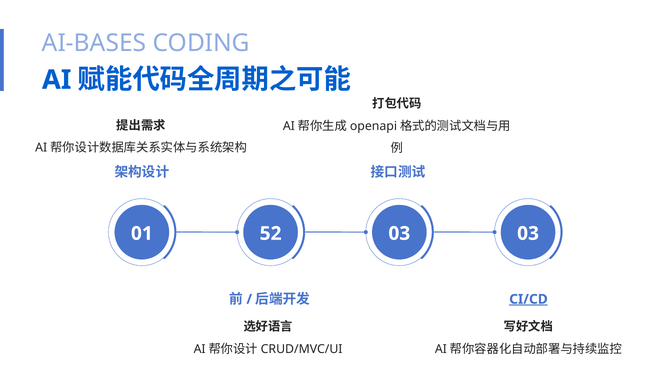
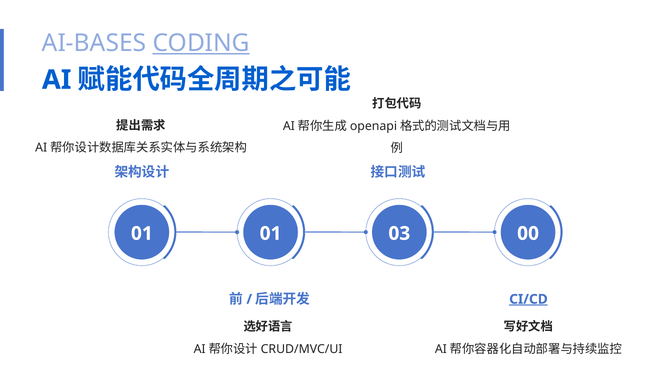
CODING underline: none -> present
01 52: 52 -> 01
03 03: 03 -> 00
